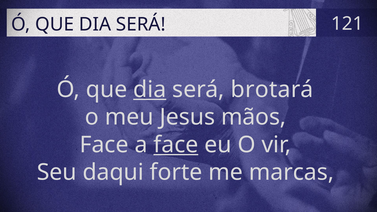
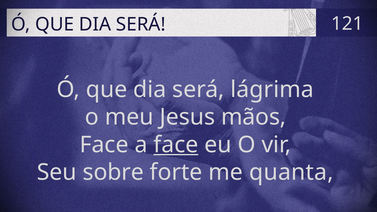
dia at (150, 89) underline: present -> none
brotará: brotará -> lágrima
daqui: daqui -> sobre
marcas: marcas -> quanta
